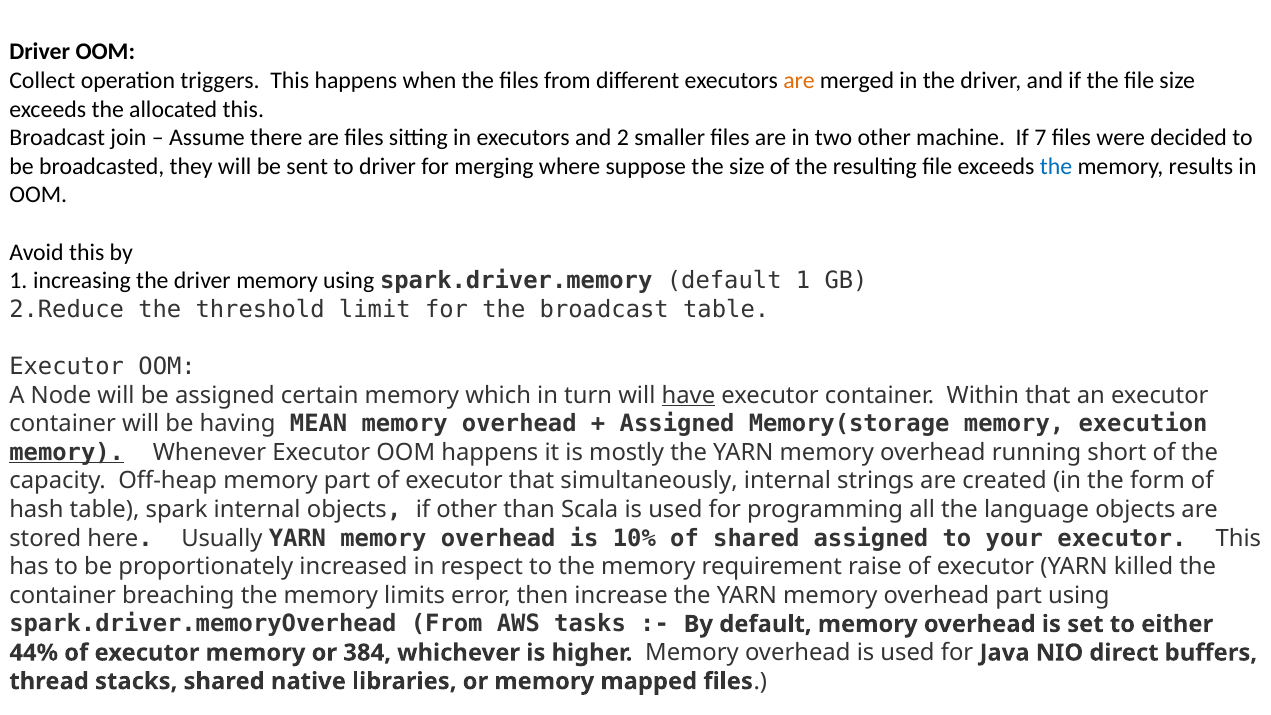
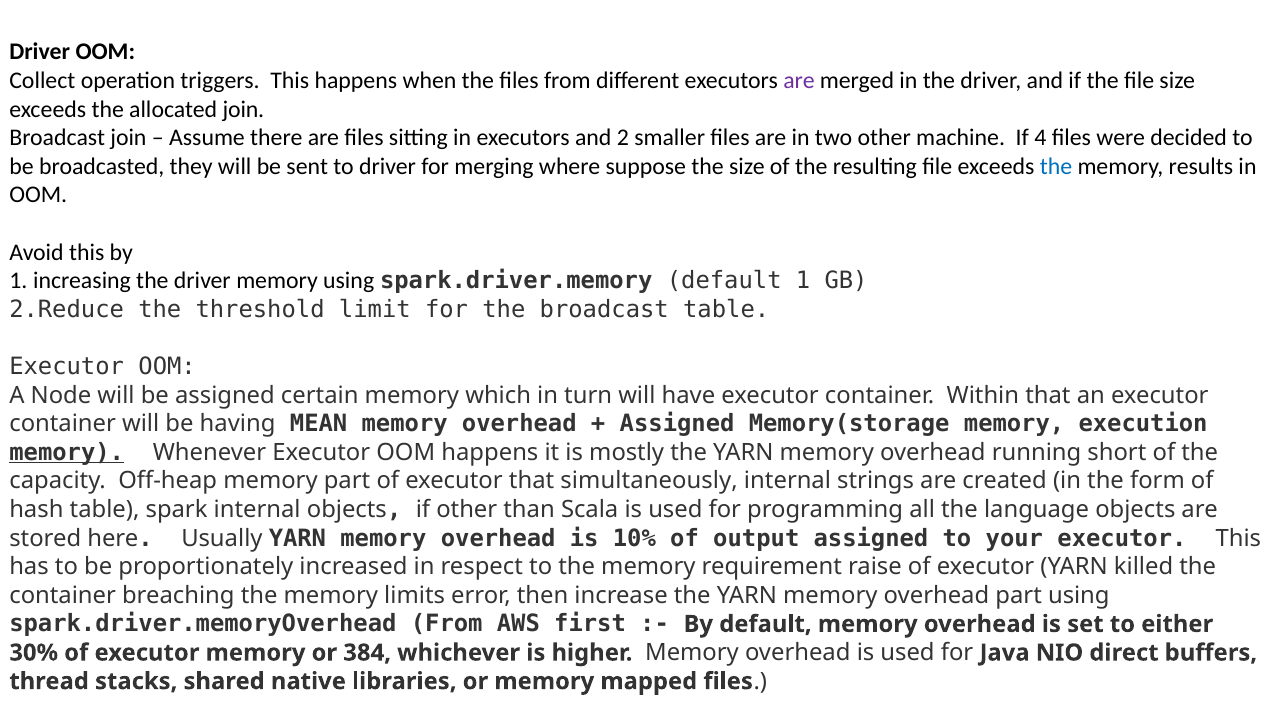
are at (799, 81) colour: orange -> purple
allocated this: this -> join
7: 7 -> 4
have underline: present -> none
of shared: shared -> output
tasks: tasks -> first
44%: 44% -> 30%
